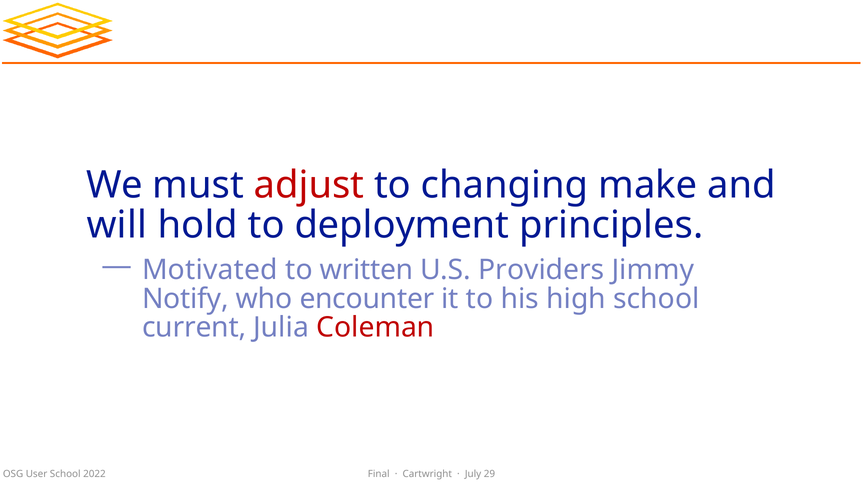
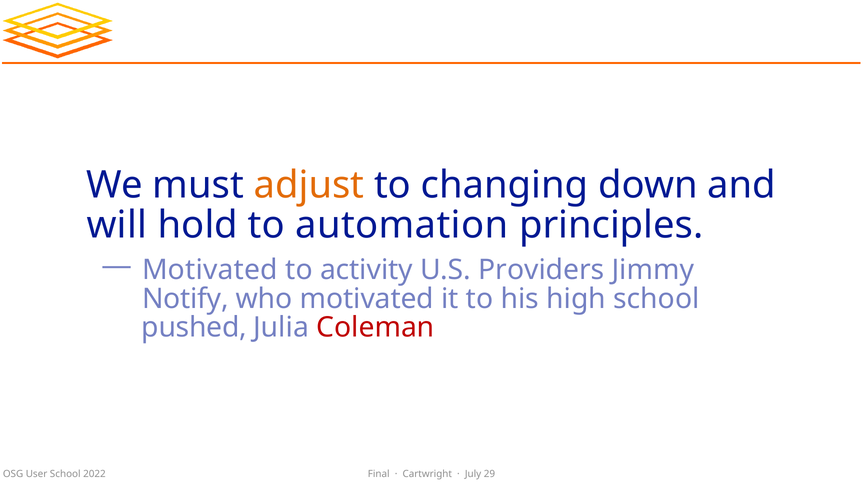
adjust colour: red -> orange
make: make -> down
deployment: deployment -> automation
written: written -> activity
who encounter: encounter -> motivated
current: current -> pushed
